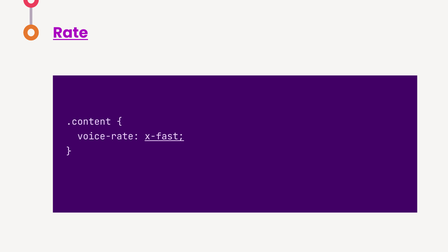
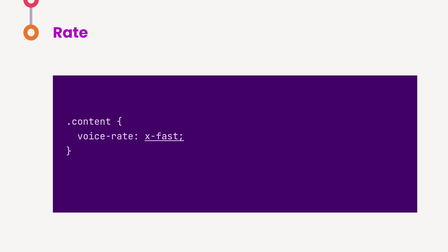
Rate underline: present -> none
